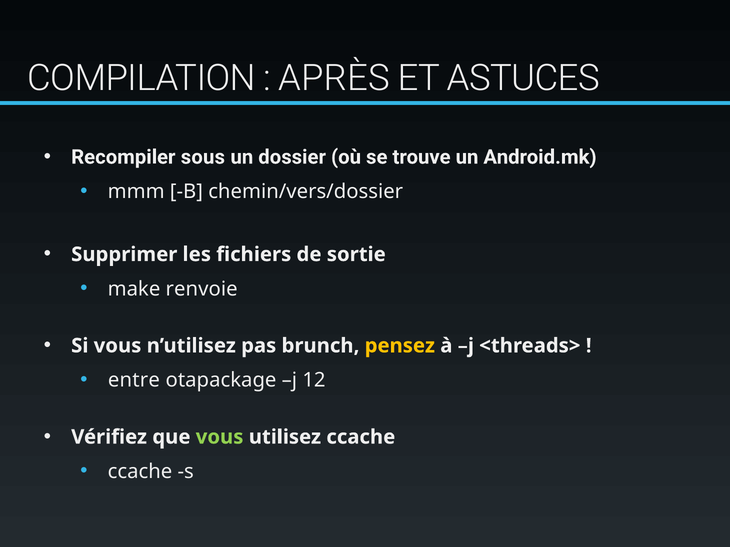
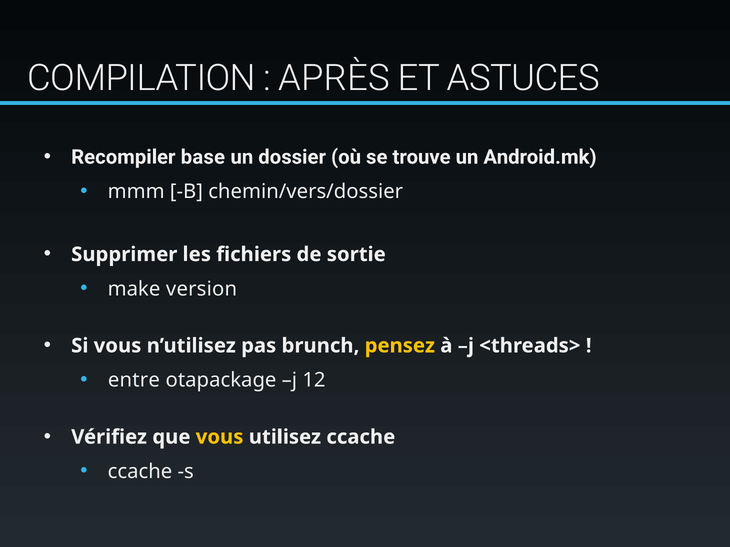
sous: sous -> base
renvoie: renvoie -> version
vous at (220, 437) colour: light green -> yellow
